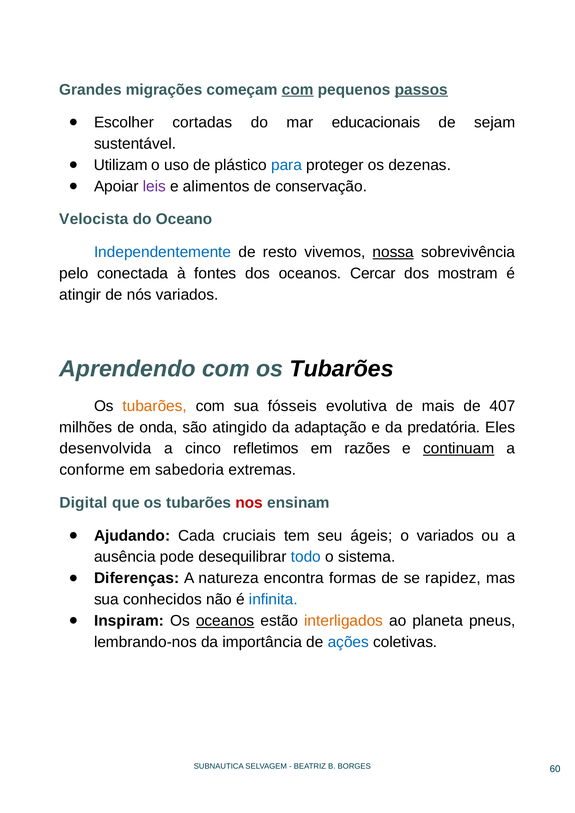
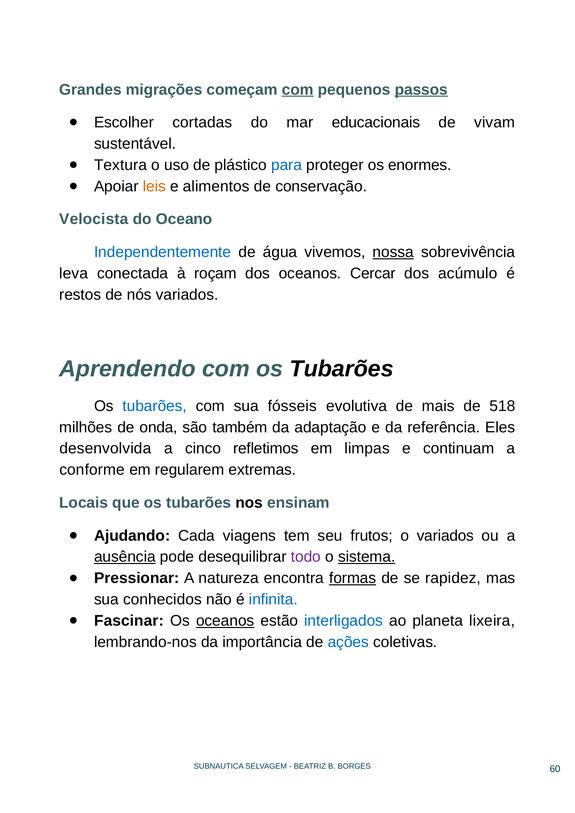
sejam: sejam -> vivam
Utilizam: Utilizam -> Textura
dezenas: dezenas -> enormes
leis colour: purple -> orange
resto: resto -> água
pelo: pelo -> leva
fontes: fontes -> roçam
mostram: mostram -> acúmulo
atingir: atingir -> restos
tubarões at (155, 406) colour: orange -> blue
407: 407 -> 518
atingido: atingido -> também
predatória: predatória -> referência
razões: razões -> limpas
continuam underline: present -> none
sabedoria: sabedoria -> regularem
Digital: Digital -> Locais
nos colour: red -> black
cruciais: cruciais -> viagens
ágeis: ágeis -> frutos
ausência underline: none -> present
todo colour: blue -> purple
sistema underline: none -> present
Diferenças: Diferenças -> Pressionar
formas underline: none -> present
Inspiram: Inspiram -> Fascinar
interligados colour: orange -> blue
pneus: pneus -> lixeira
